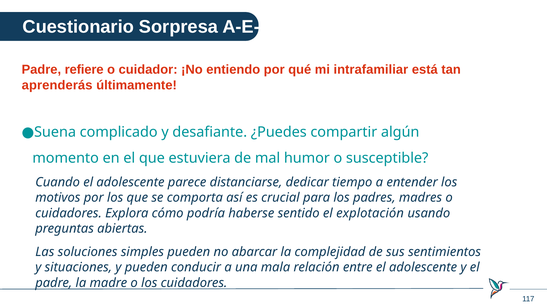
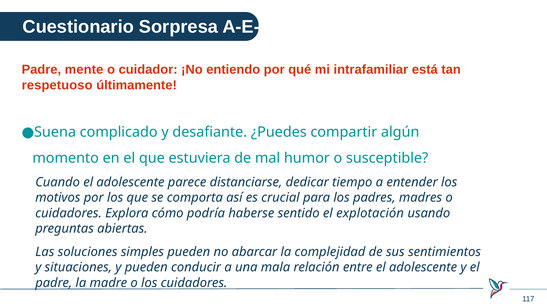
refiere: refiere -> mente
aprenderás: aprenderás -> respetuoso
